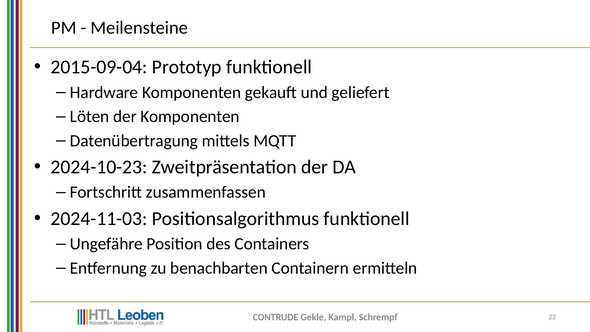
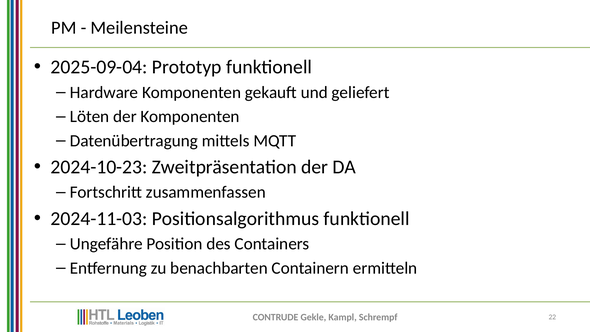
2015-09-04: 2015-09-04 -> 2025-09-04
